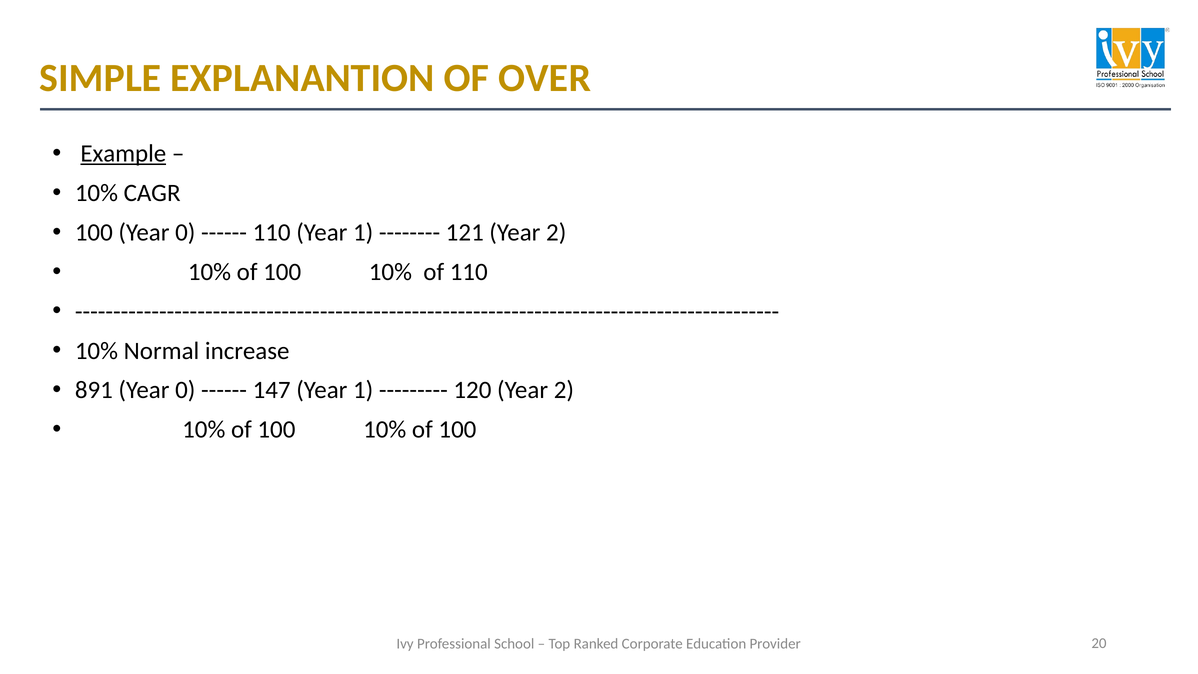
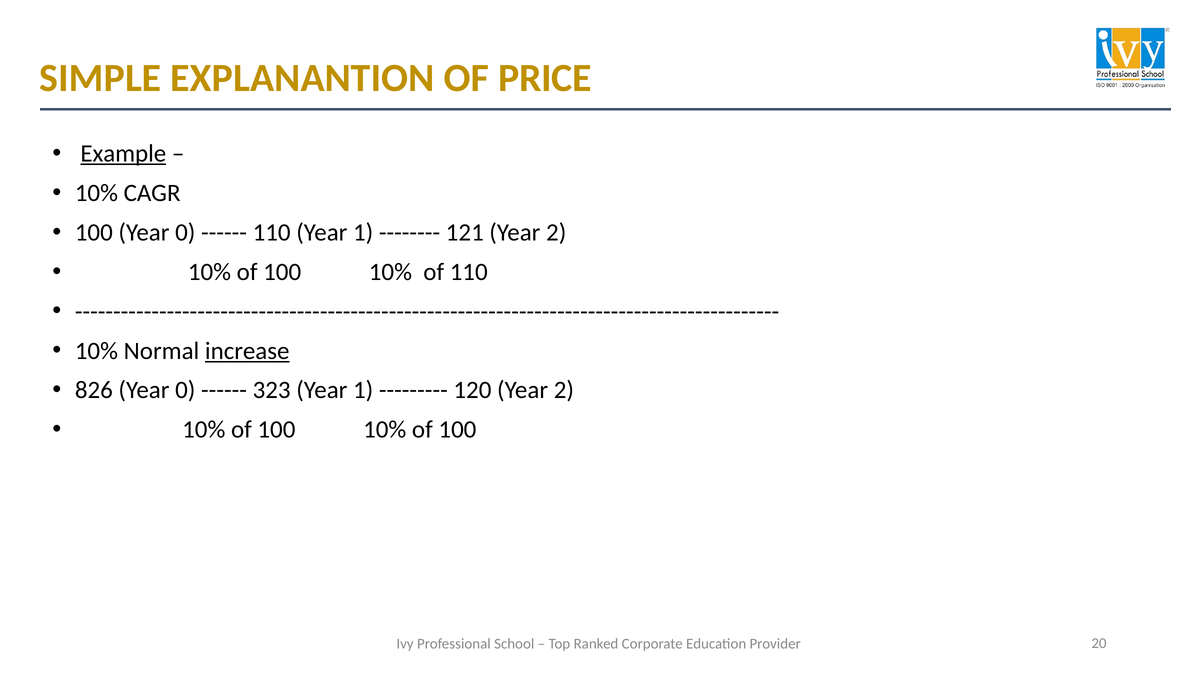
OVER: OVER -> PRICE
increase underline: none -> present
891: 891 -> 826
147: 147 -> 323
